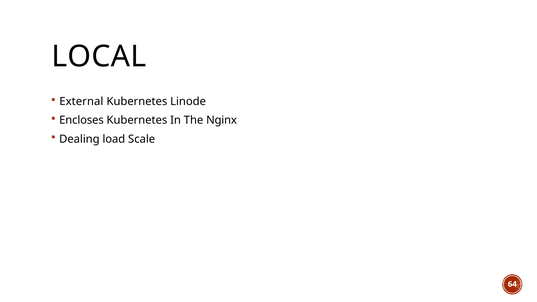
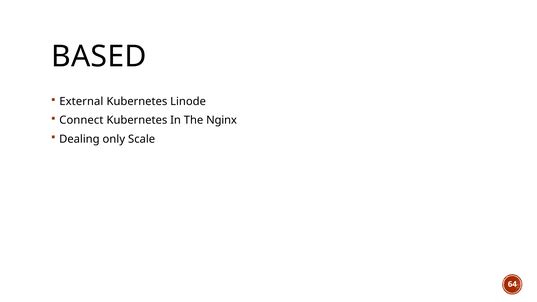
LOCAL: LOCAL -> BASED
Encloses: Encloses -> Connect
load: load -> only
